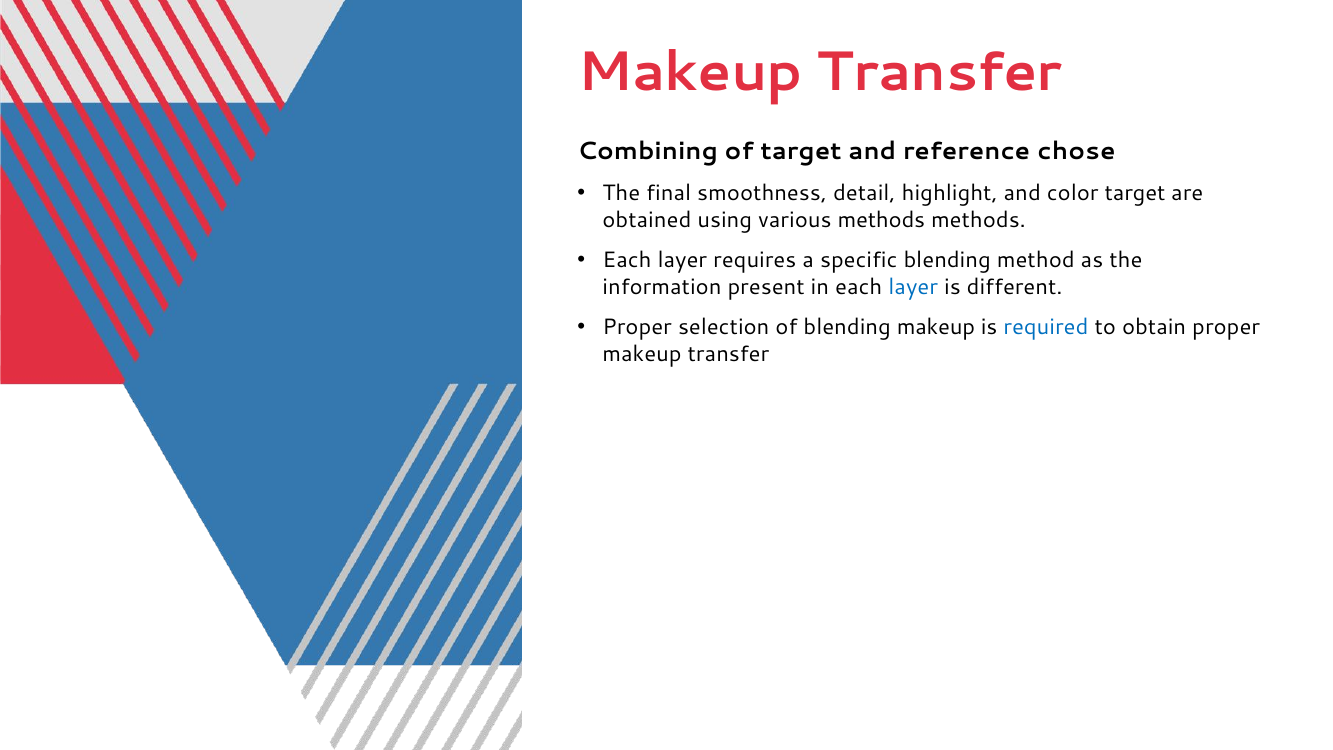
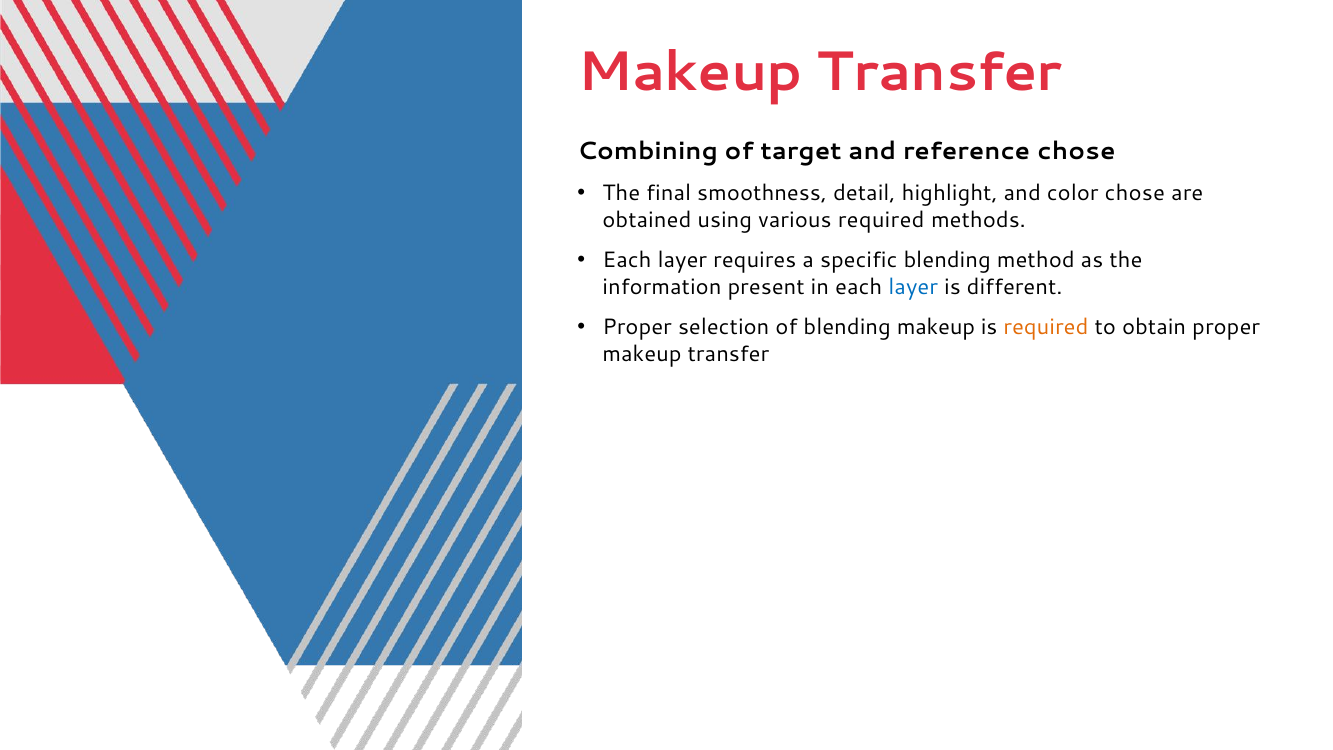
color target: target -> chose
various methods: methods -> required
required at (1046, 327) colour: blue -> orange
